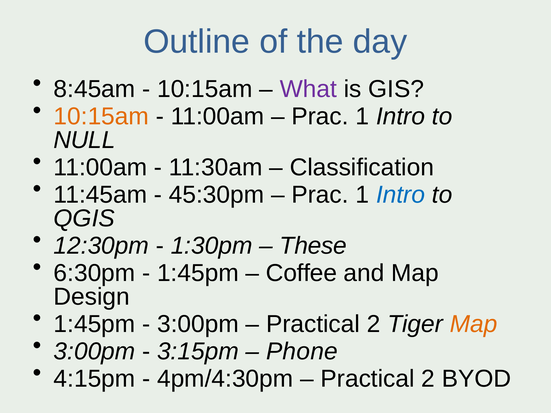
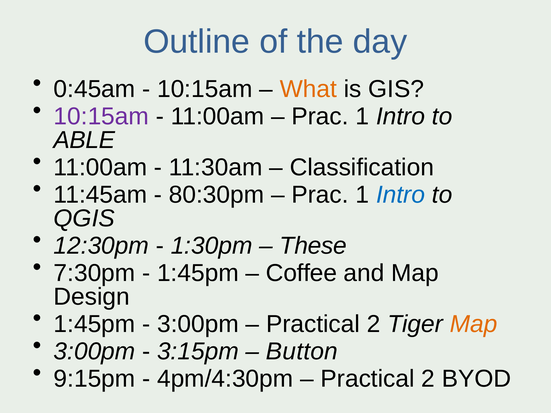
8:45am: 8:45am -> 0:45am
What colour: purple -> orange
10:15am at (101, 117) colour: orange -> purple
NULL: NULL -> ABLE
45:30pm: 45:30pm -> 80:30pm
6:30pm: 6:30pm -> 7:30pm
Phone: Phone -> Button
4:15pm: 4:15pm -> 9:15pm
